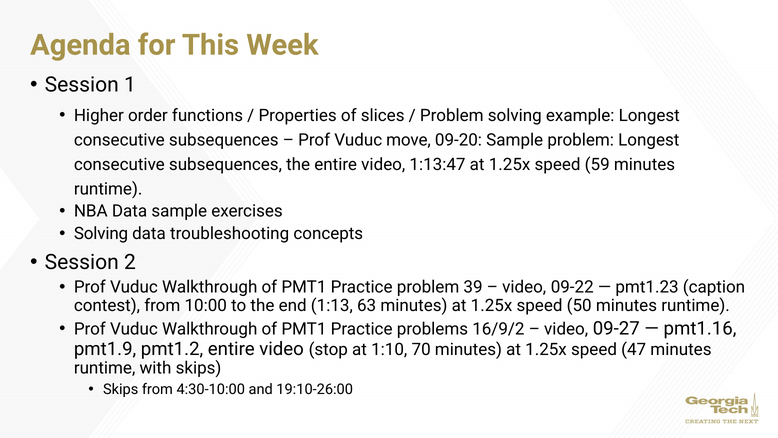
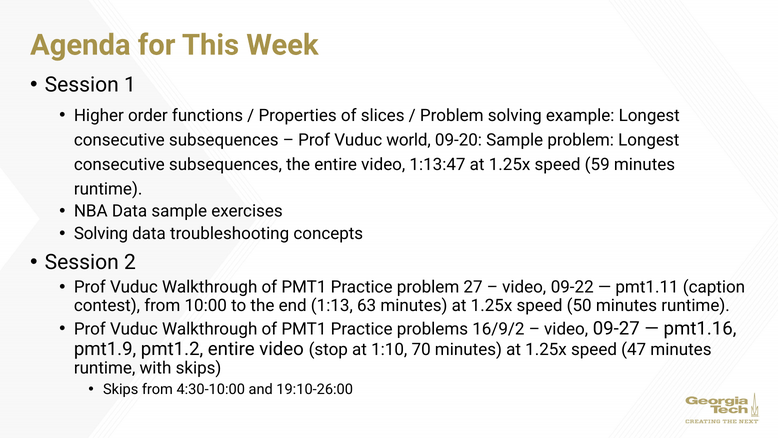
move: move -> world
39: 39 -> 27
pmt1.23: pmt1.23 -> pmt1.11
